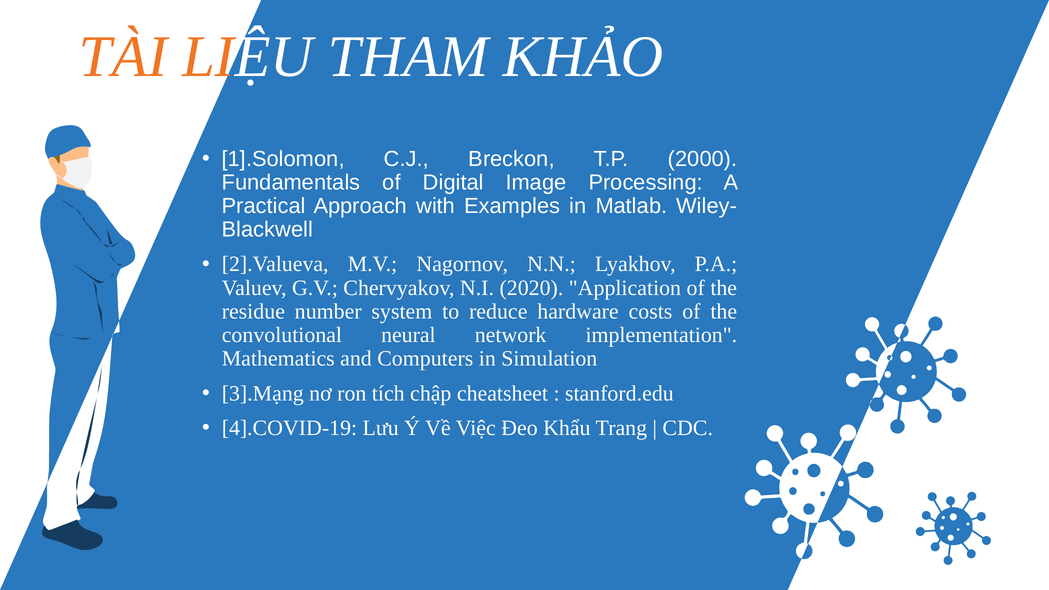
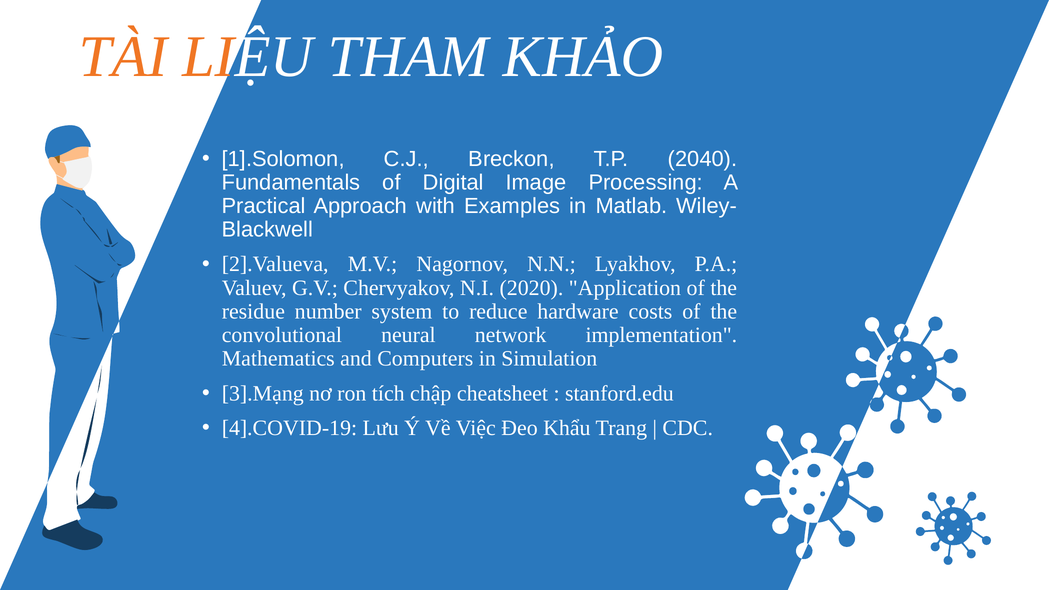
2000: 2000 -> 2040
